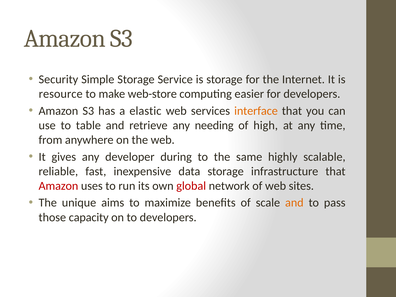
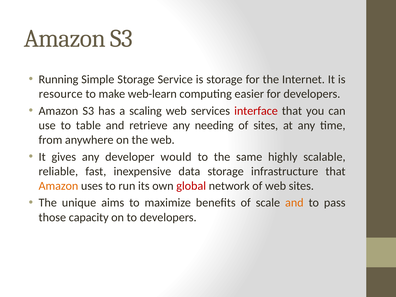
Security: Security -> Running
web-store: web-store -> web-learn
elastic: elastic -> scaling
interface colour: orange -> red
of high: high -> sites
during: during -> would
Amazon at (58, 186) colour: red -> orange
